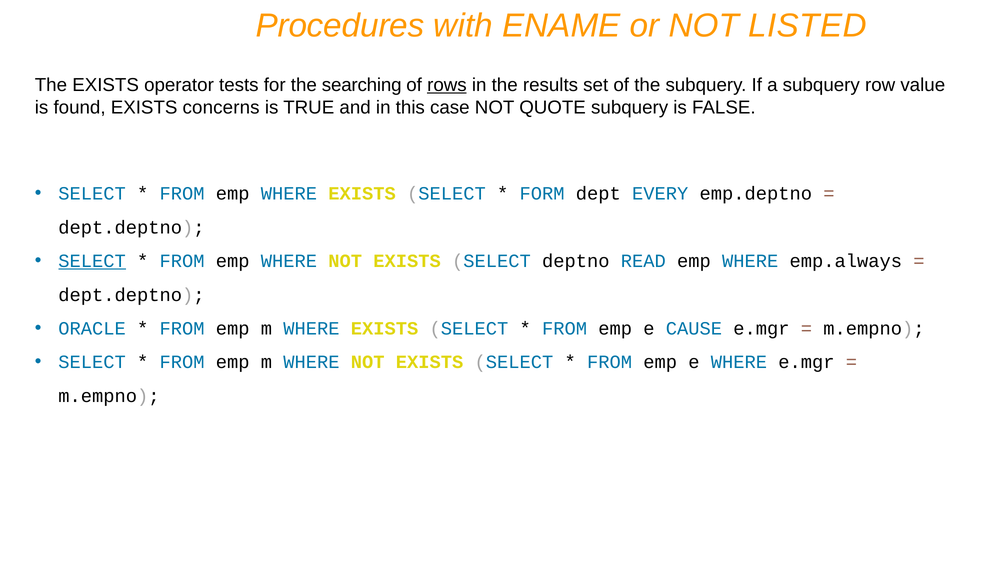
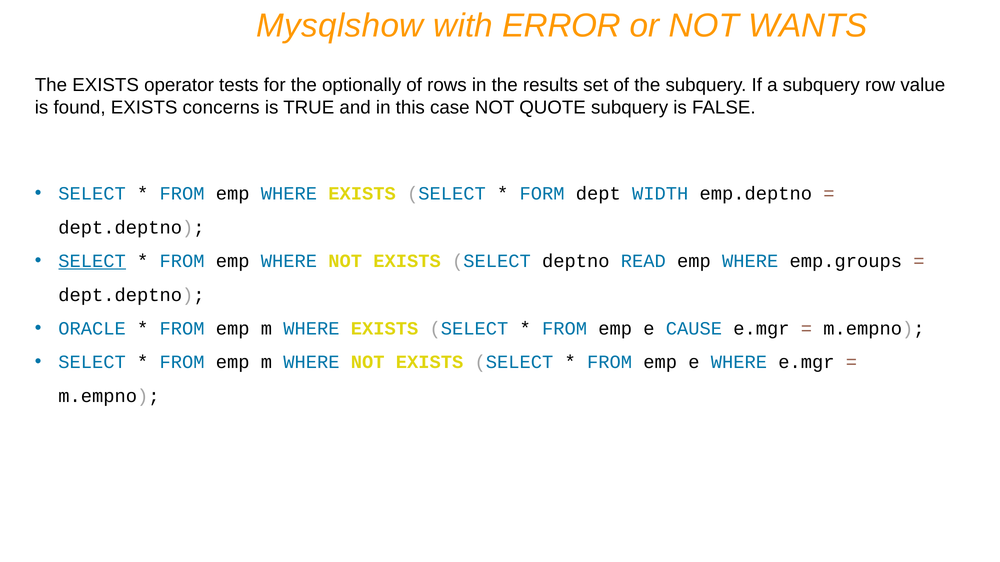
Procedures: Procedures -> Mysqlshow
ENAME: ENAME -> ERROR
LISTED: LISTED -> WANTS
searching: searching -> optionally
rows underline: present -> none
EVERY: EVERY -> WIDTH
emp.always: emp.always -> emp.groups
